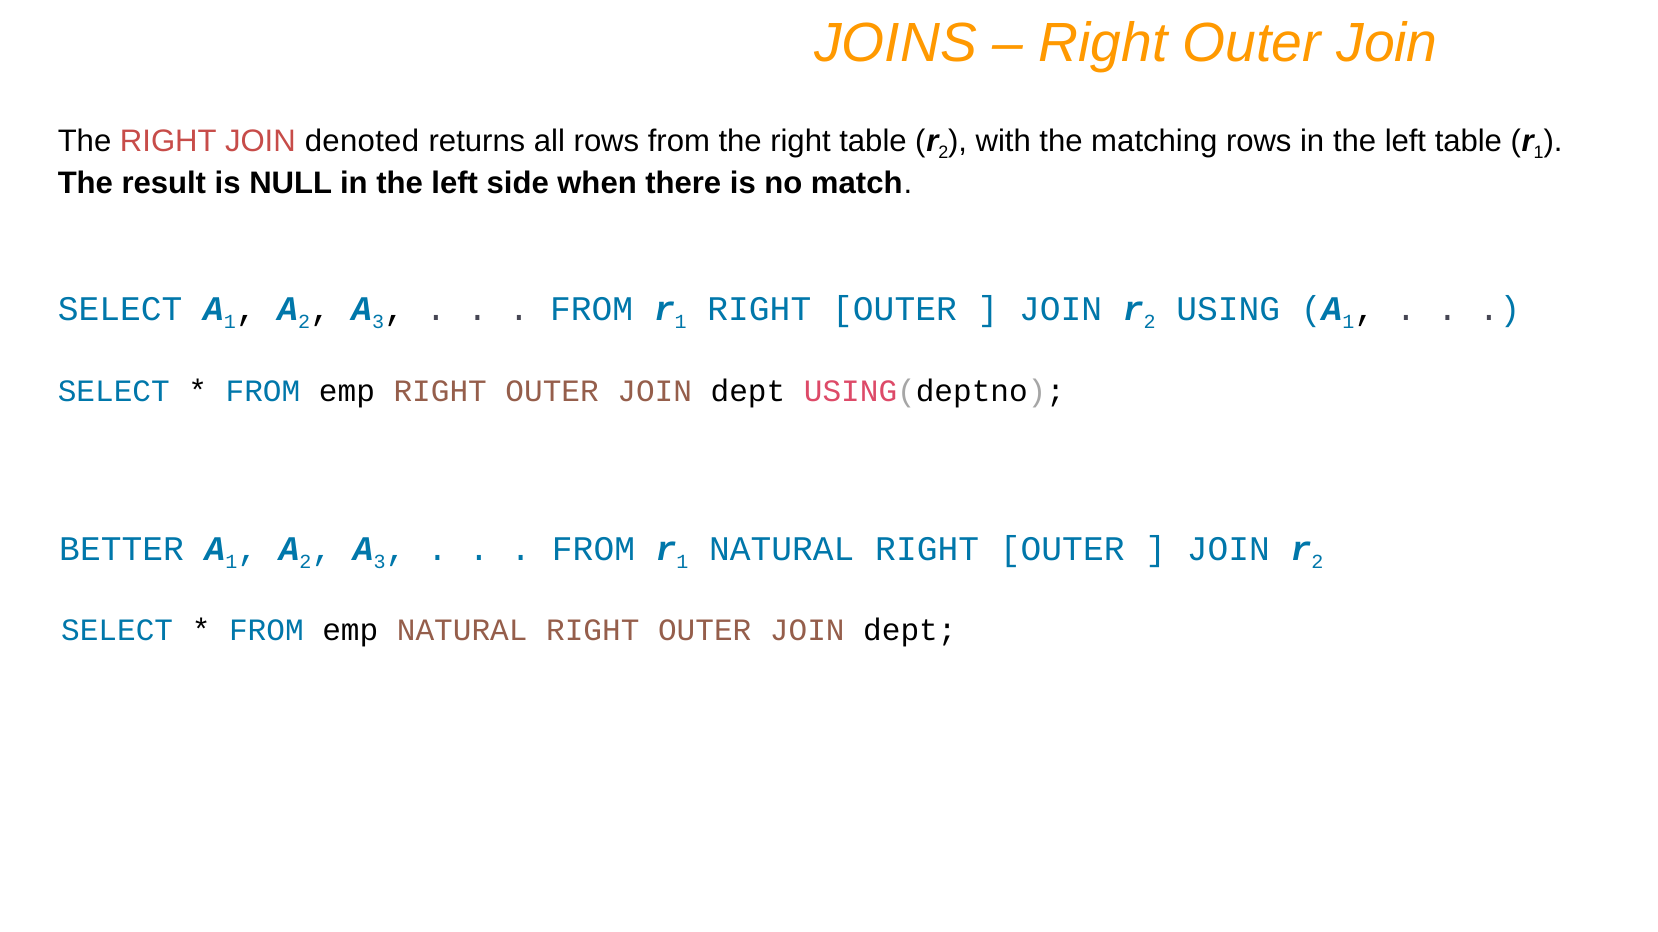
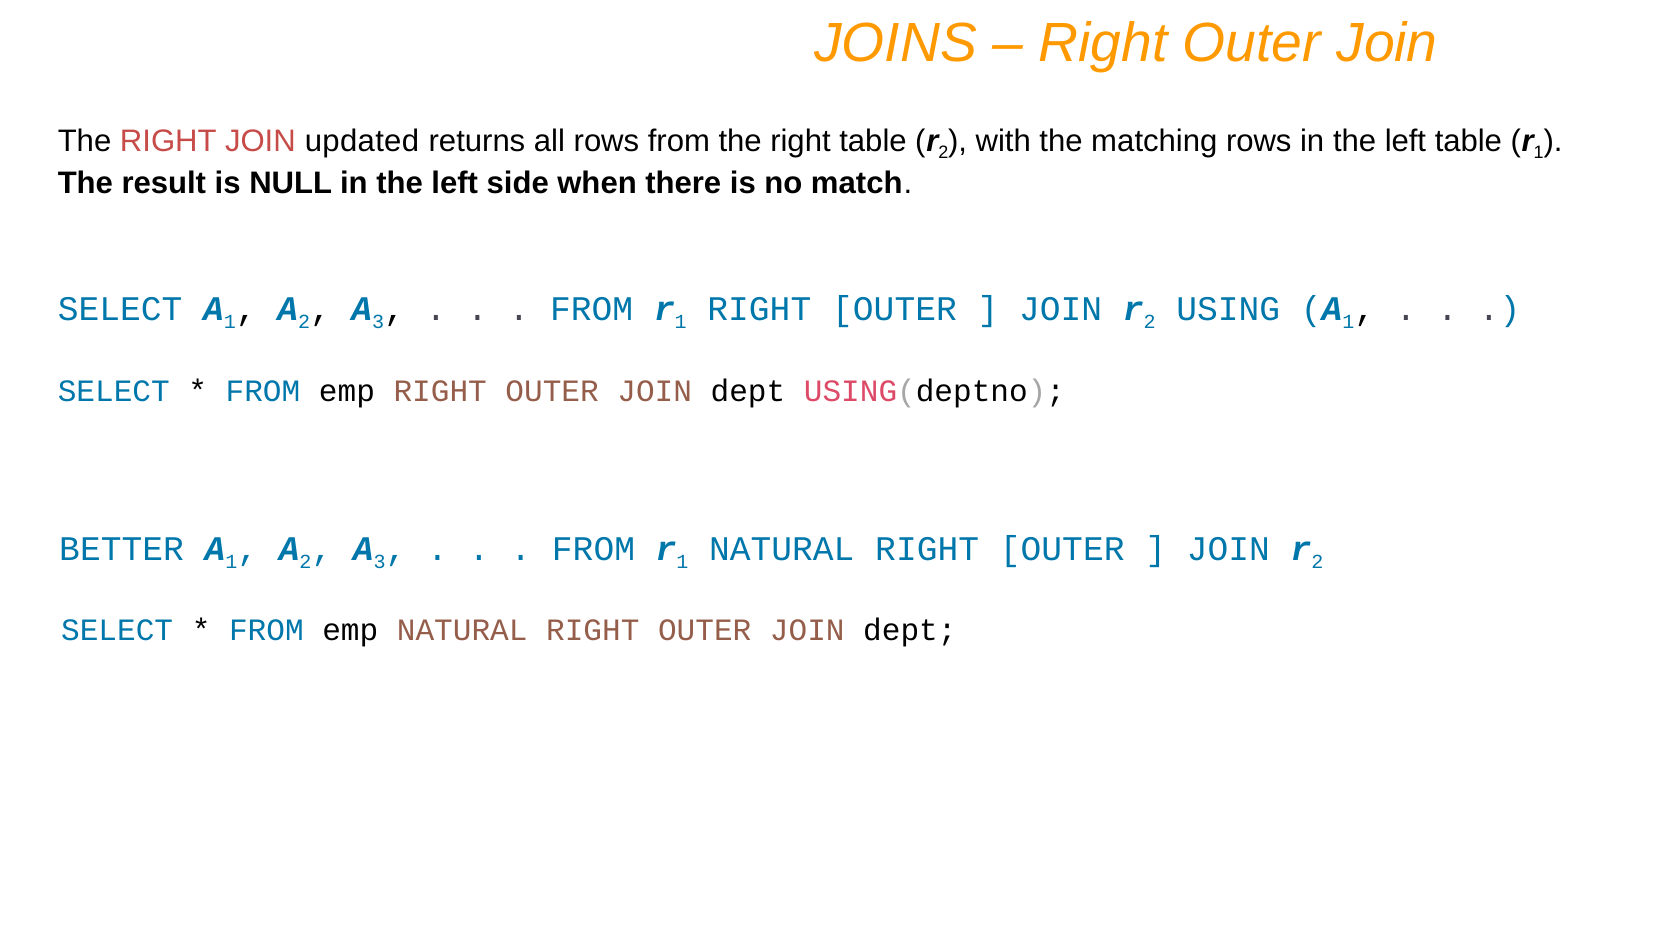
denoted: denoted -> updated
